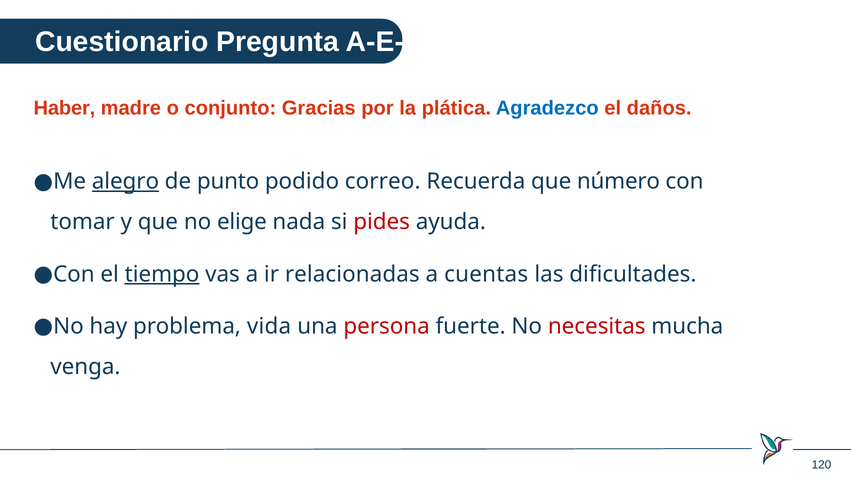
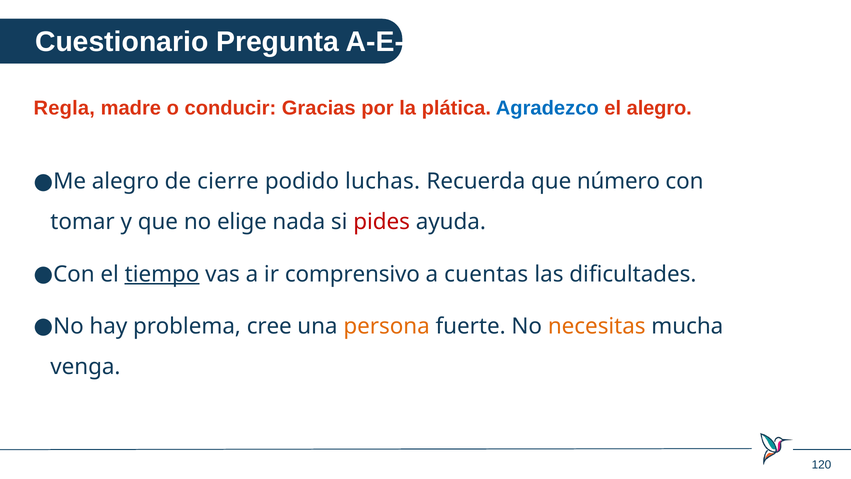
Haber: Haber -> Regla
conjunto: conjunto -> conducir
el daños: daños -> alegro
alegro at (125, 181) underline: present -> none
punto: punto -> cierre
correo: correo -> luchas
relacionadas: relacionadas -> comprensivo
vida: vida -> cree
persona colour: red -> orange
necesitas colour: red -> orange
